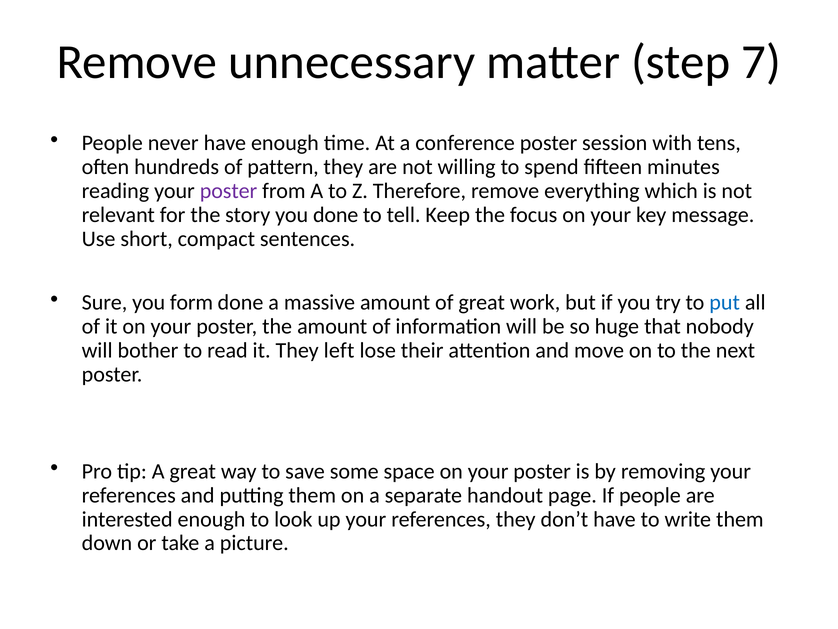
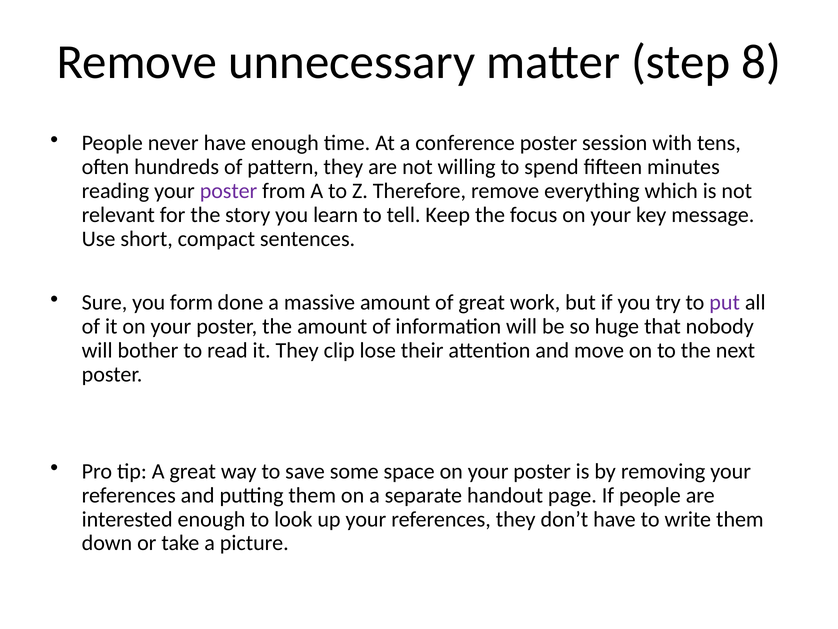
7: 7 -> 8
you done: done -> learn
put colour: blue -> purple
left: left -> clip
